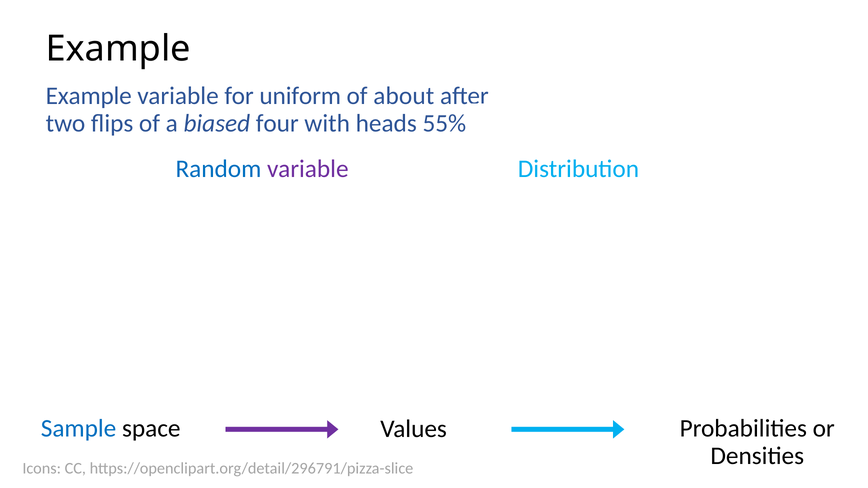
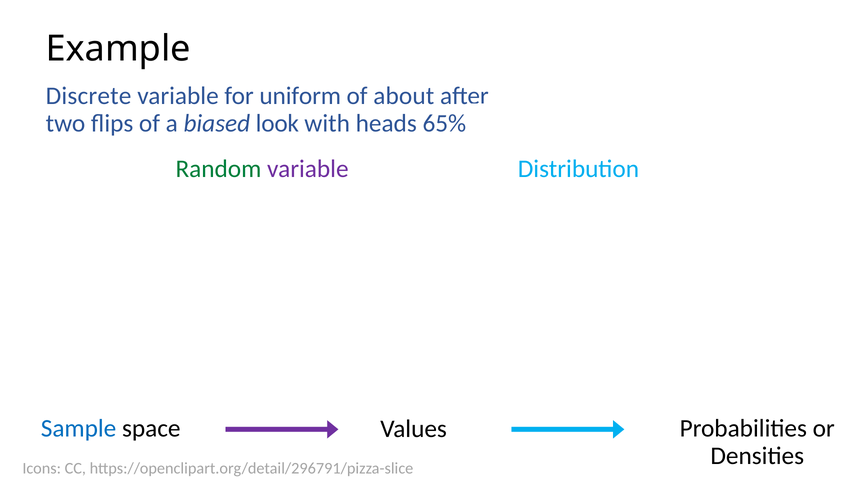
Example at (89, 96): Example -> Discrete
four: four -> look
55%: 55% -> 65%
Random colour: blue -> green
